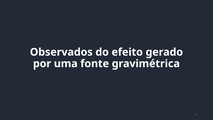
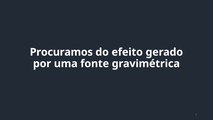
Observados: Observados -> Procuramos
